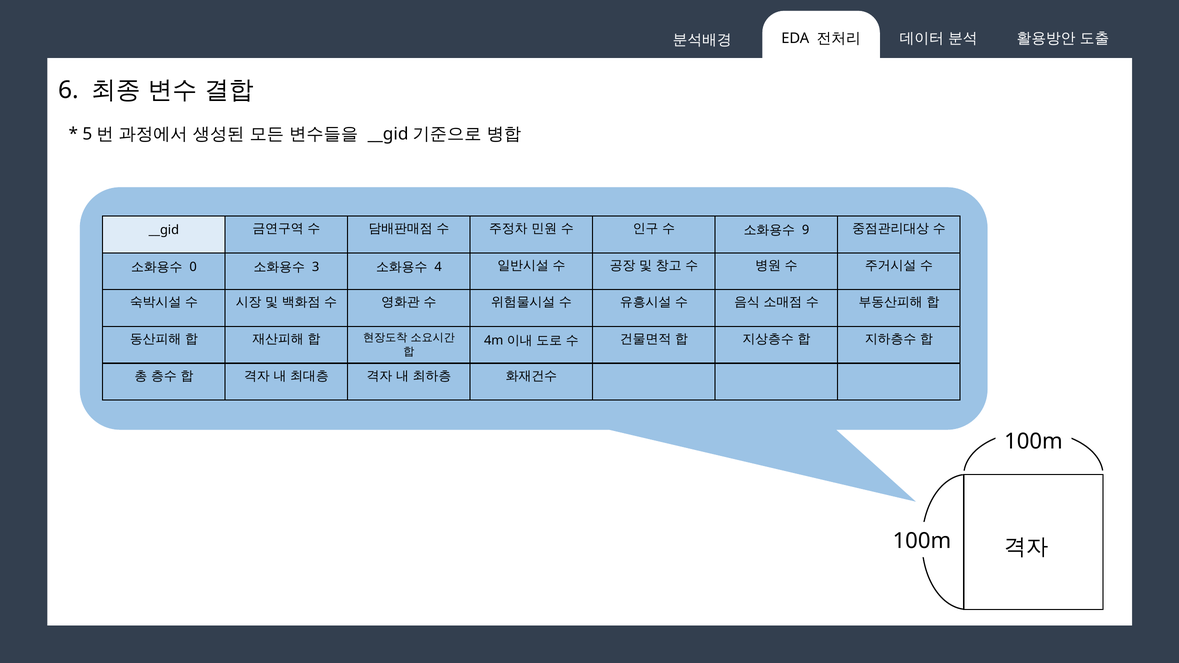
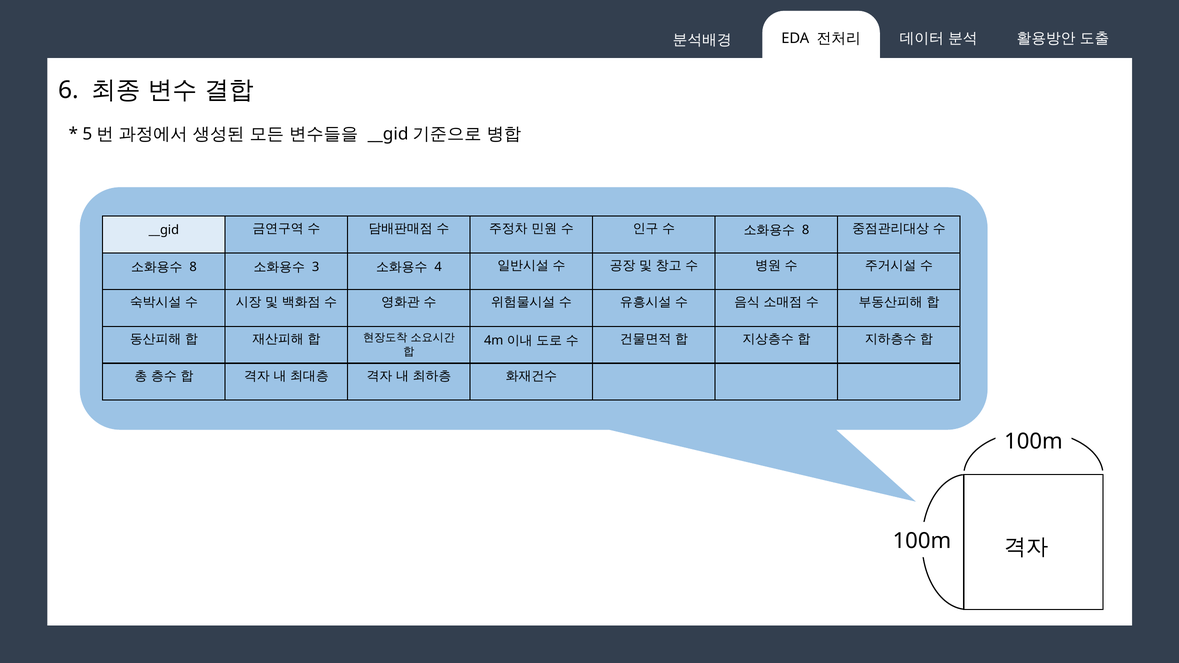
9 at (806, 230): 9 -> 8
0 at (193, 267): 0 -> 8
